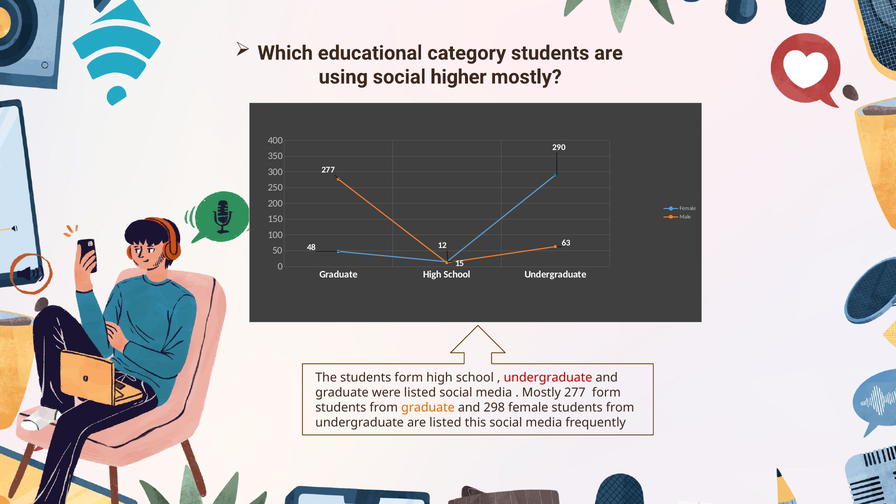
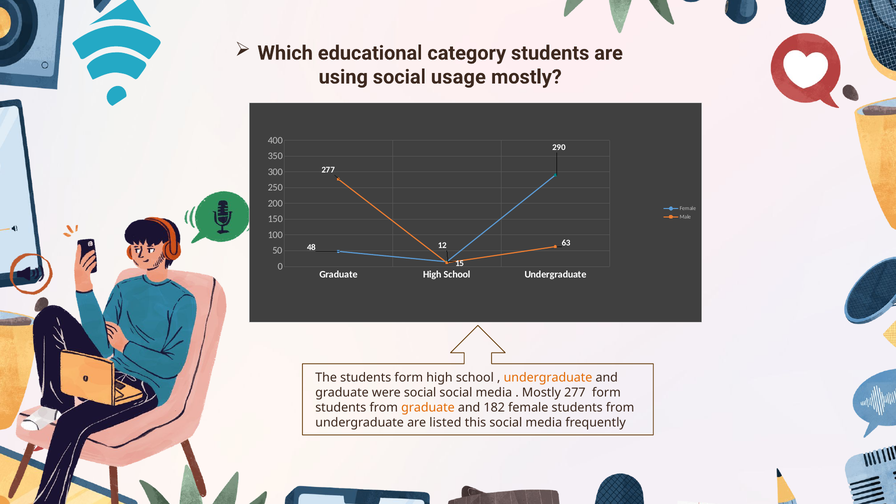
higher: higher -> usage
undergraduate at (548, 378) colour: red -> orange
were listed: listed -> social
298: 298 -> 182
